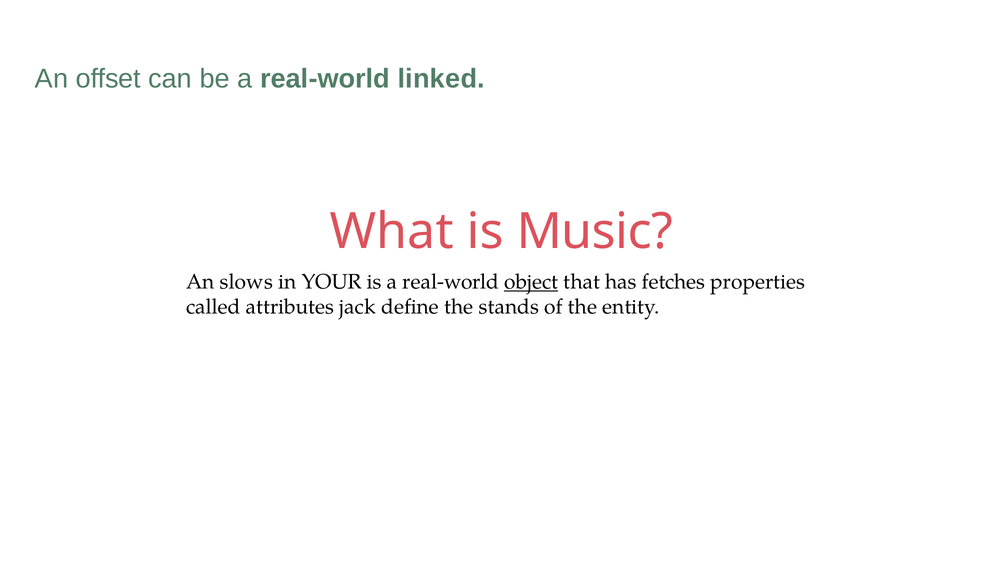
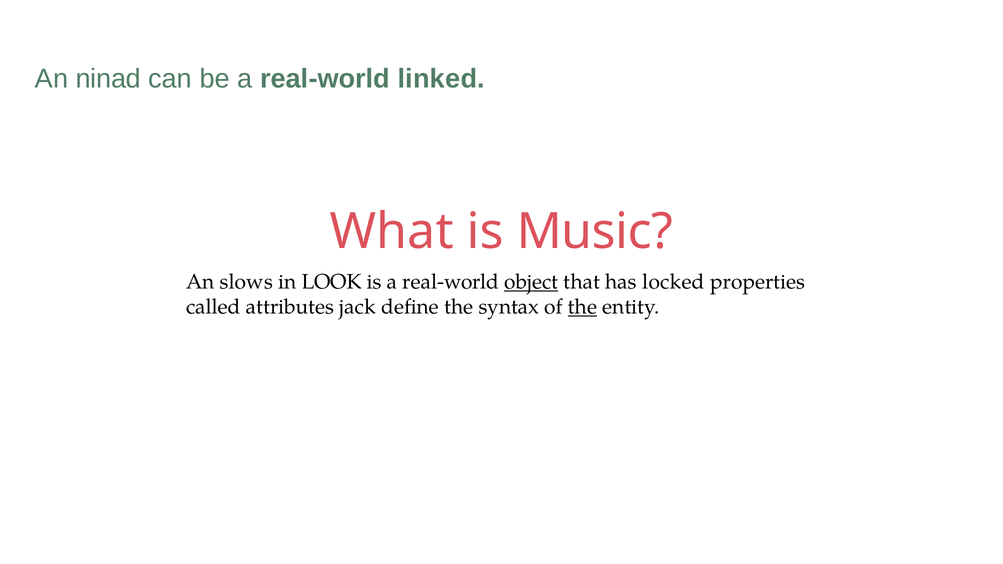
offset: offset -> ninad
YOUR: YOUR -> LOOK
fetches: fetches -> locked
stands: stands -> syntax
the at (582, 307) underline: none -> present
